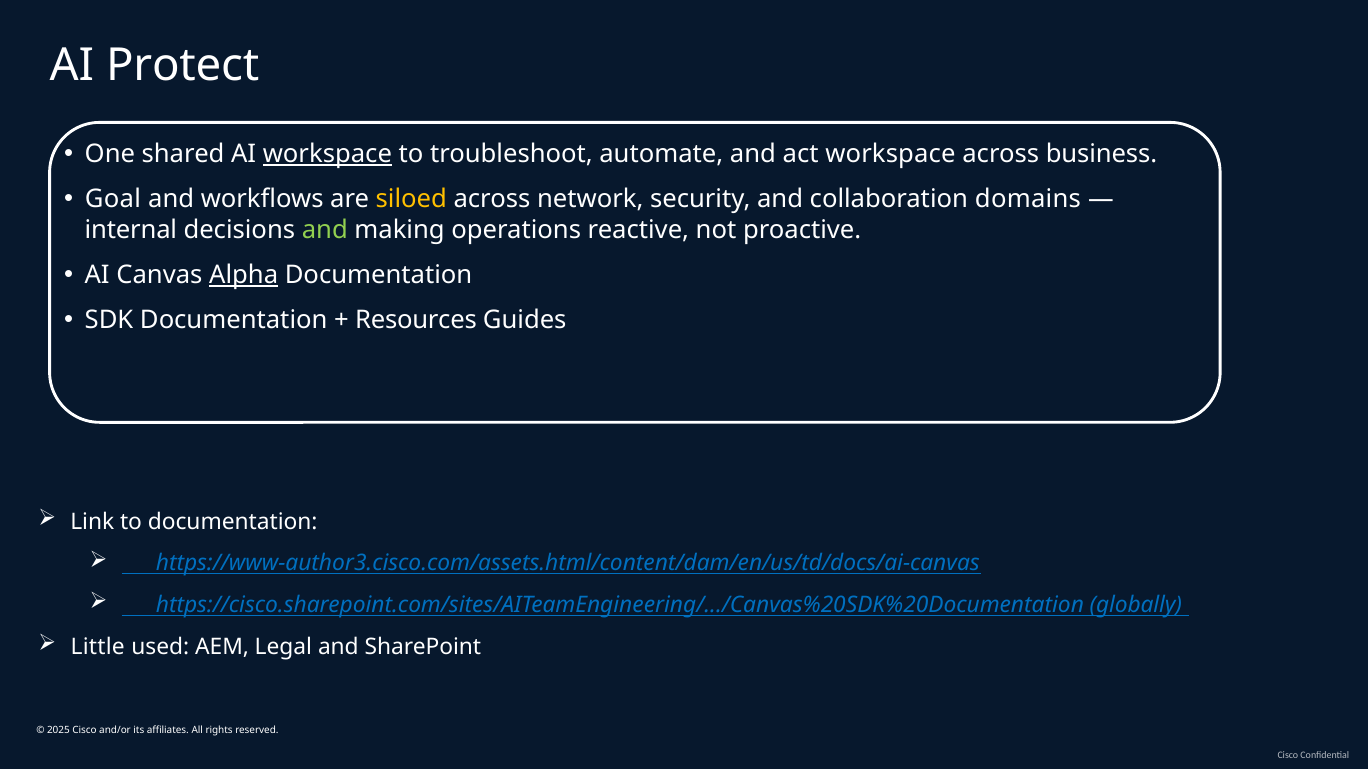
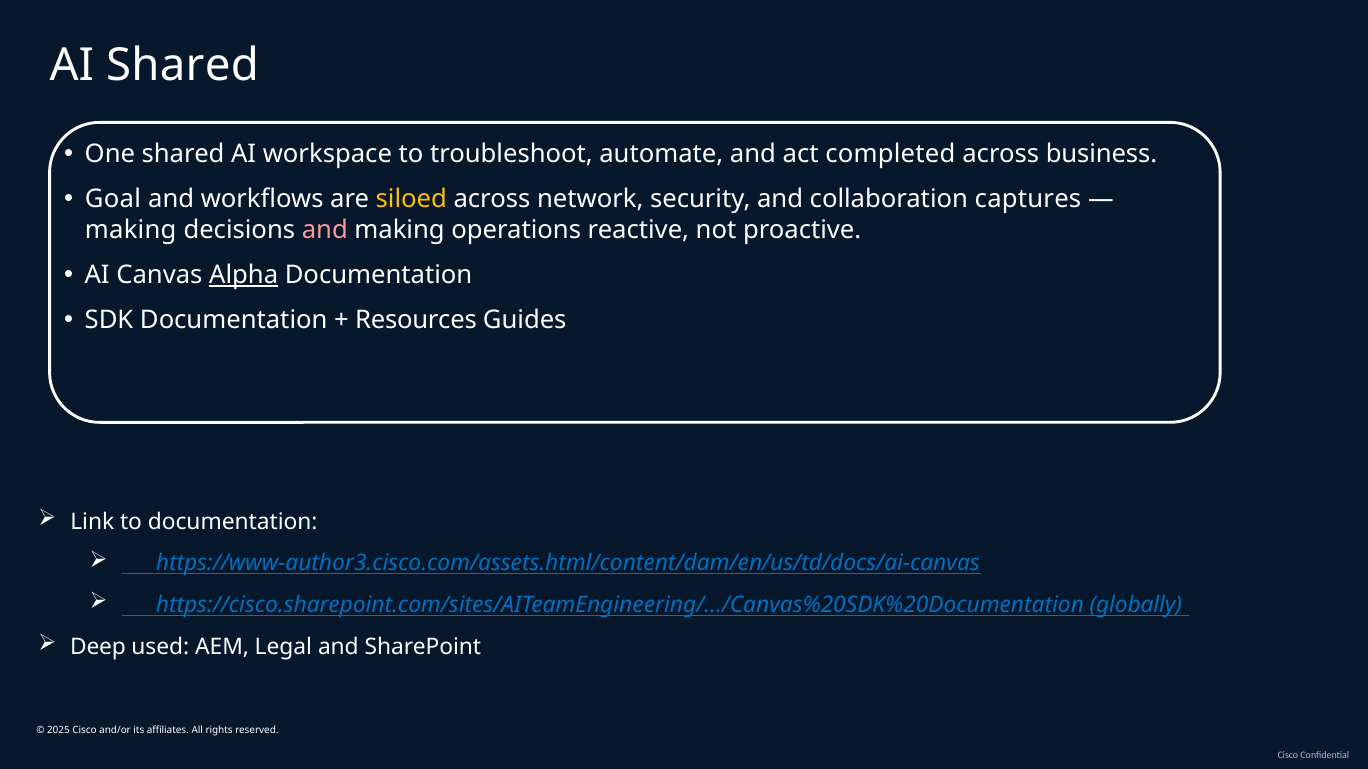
AI Protect: Protect -> Shared
workspace at (327, 154) underline: present -> none
act workspace: workspace -> completed
domains: domains -> captures
internal at (131, 230): internal -> making
and at (325, 230) colour: light green -> pink
Little: Little -> Deep
